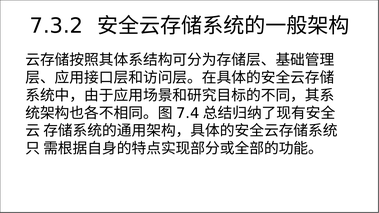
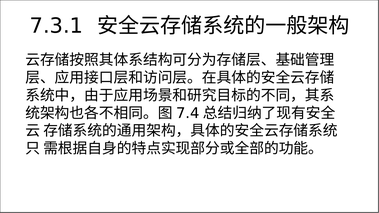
7.3.2: 7.3.2 -> 7.3.1
